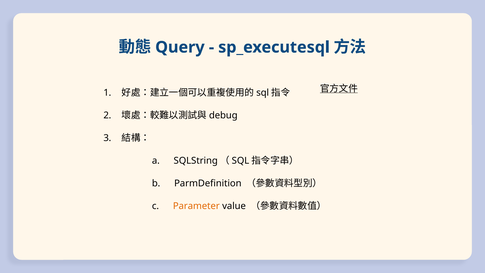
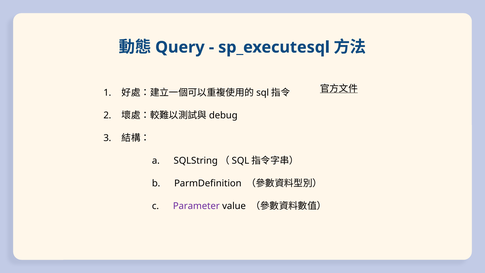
Parameter colour: orange -> purple
